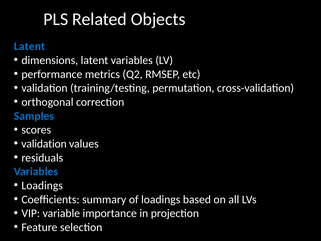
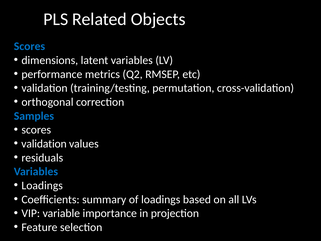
Latent at (29, 46): Latent -> Scores
